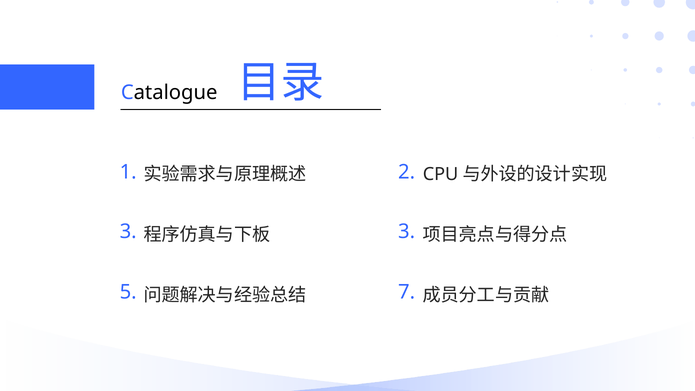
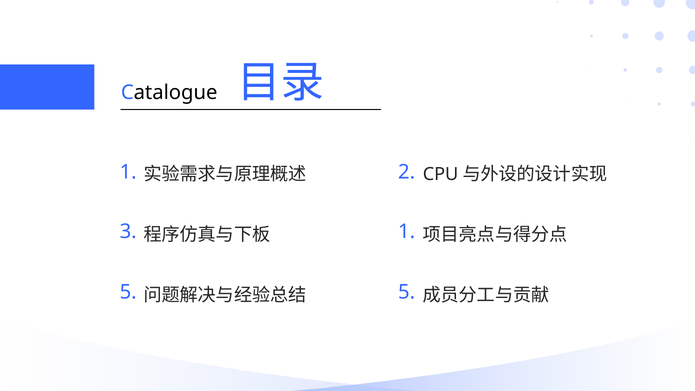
3 3: 3 -> 1
5 7: 7 -> 5
